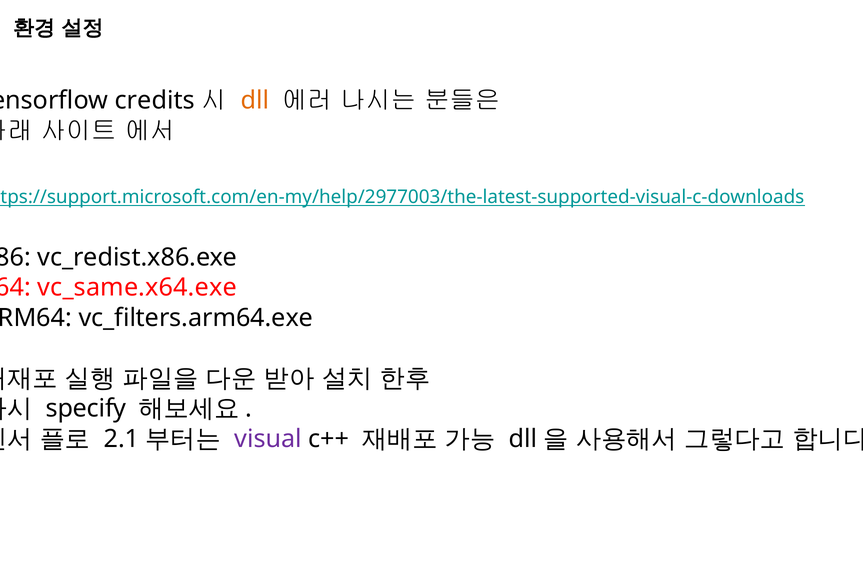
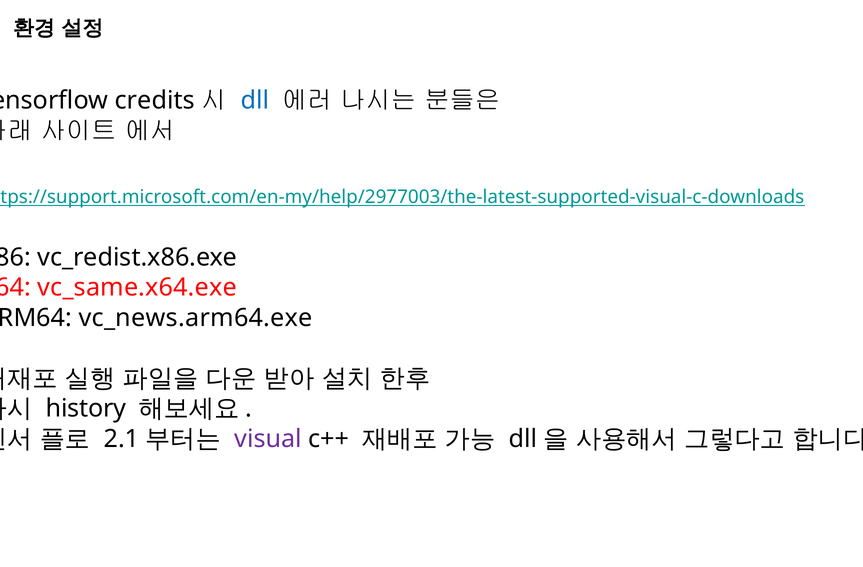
dll at (255, 100) colour: orange -> blue
vc_filters.arm64.exe: vc_filters.arm64.exe -> vc_news.arm64.exe
specify: specify -> history
